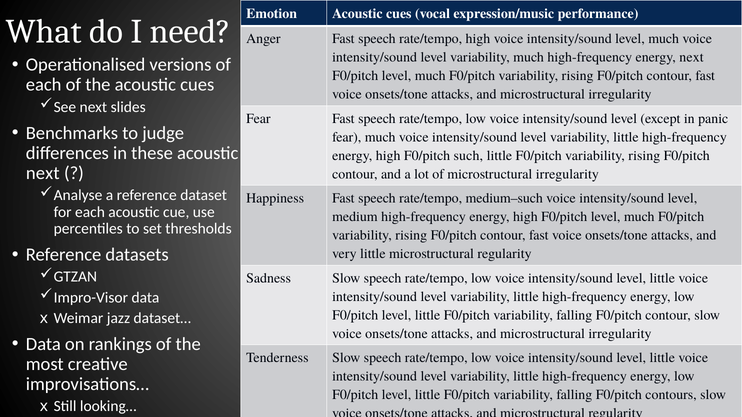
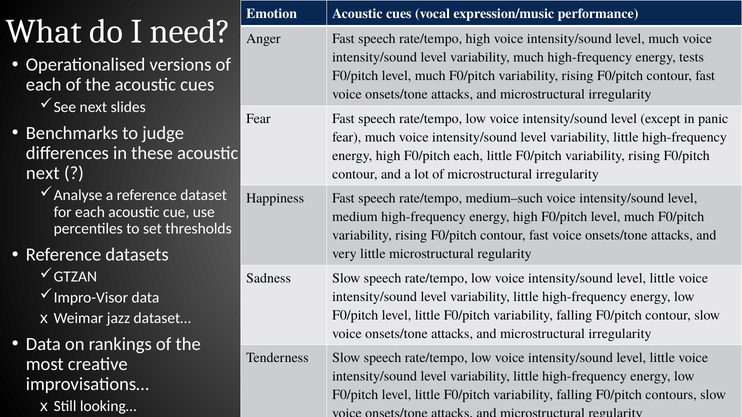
energy next: next -> tests
F0/pitch such: such -> each
